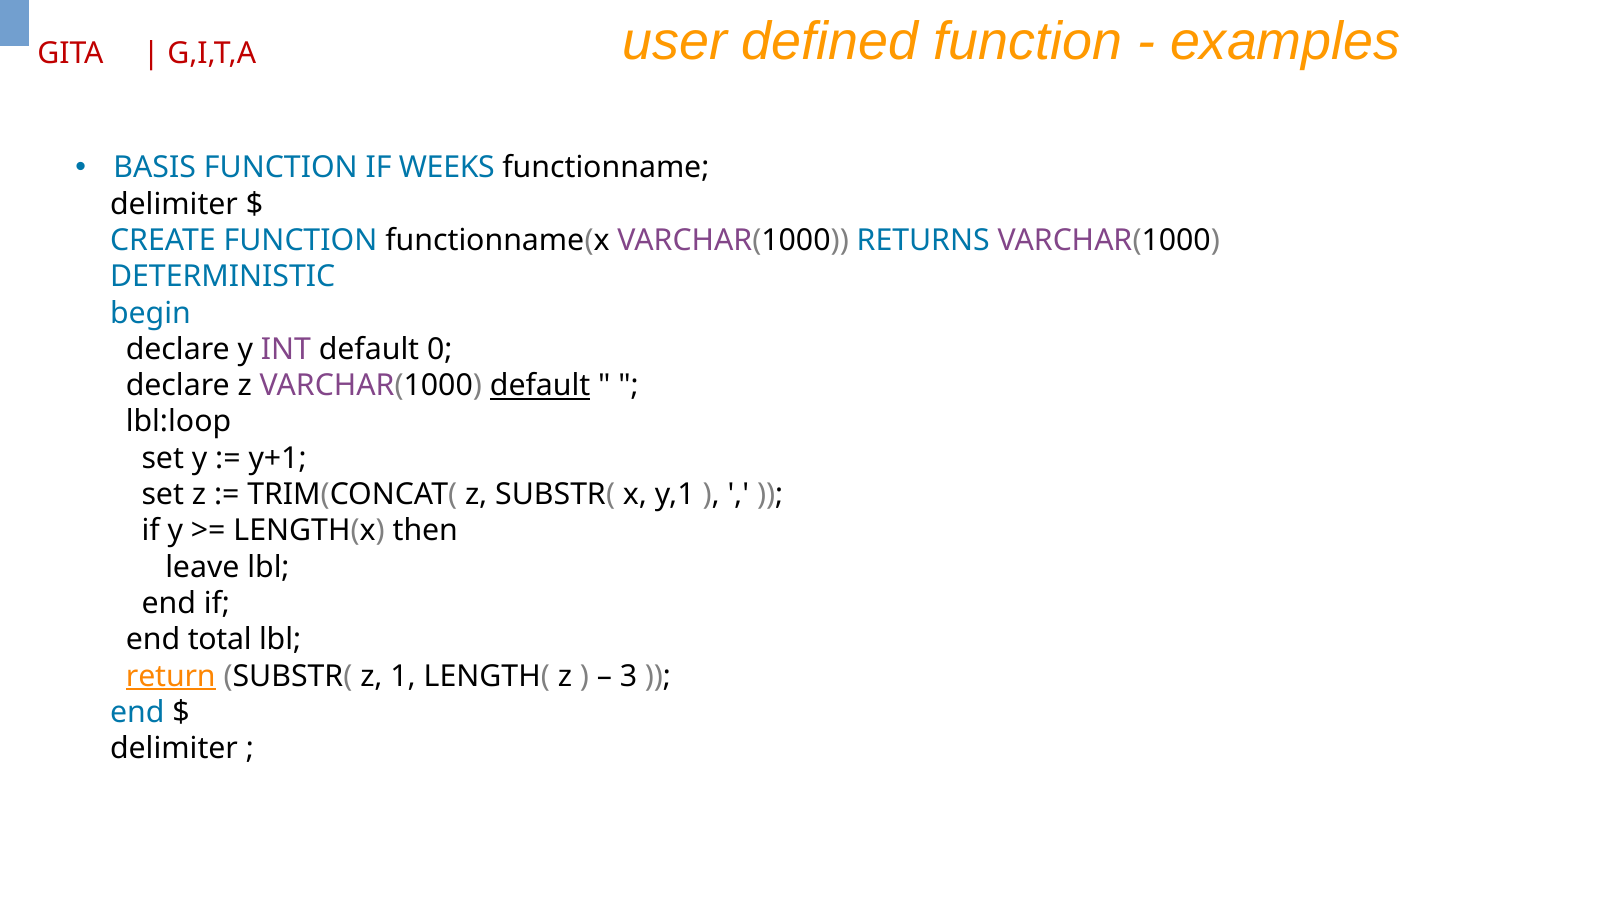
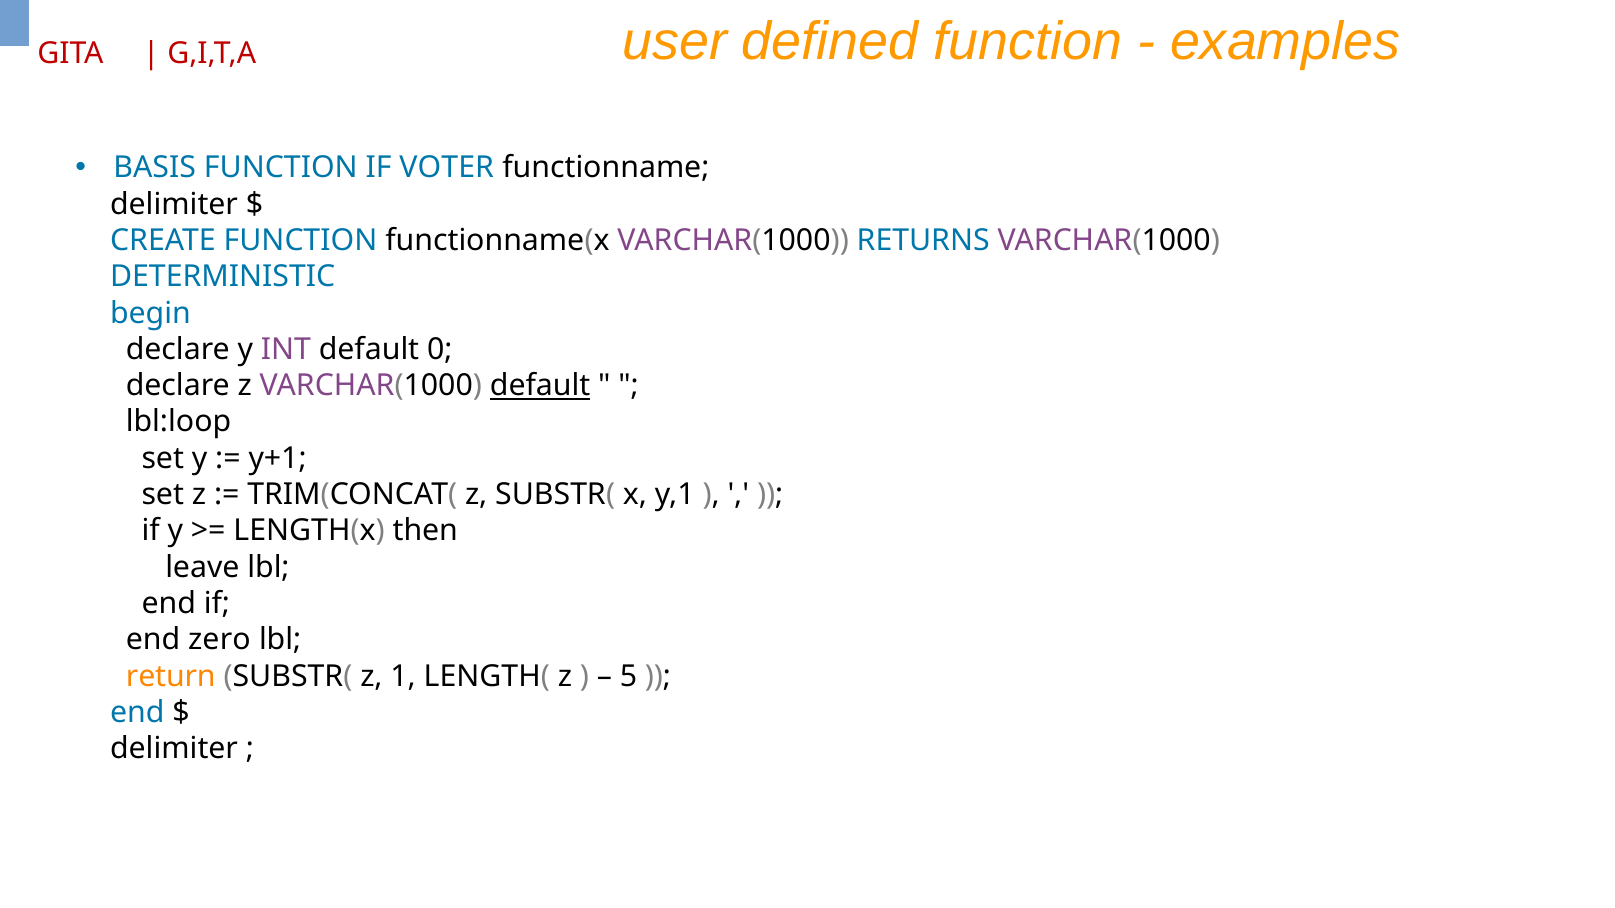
WEEKS: WEEKS -> VOTER
total: total -> zero
return underline: present -> none
3: 3 -> 5
